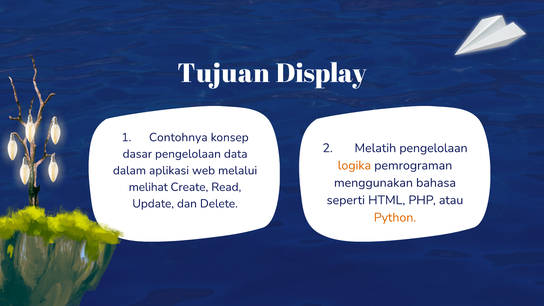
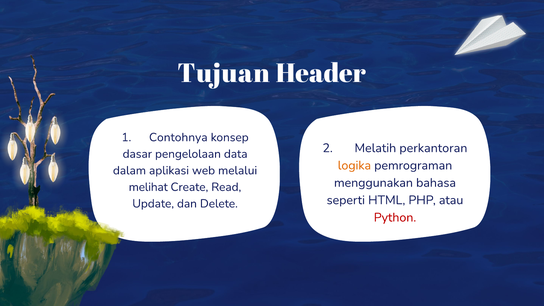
Display: Display -> Header
Melatih pengelolaan: pengelolaan -> perkantoran
Python colour: orange -> red
